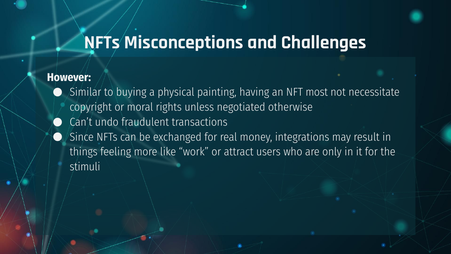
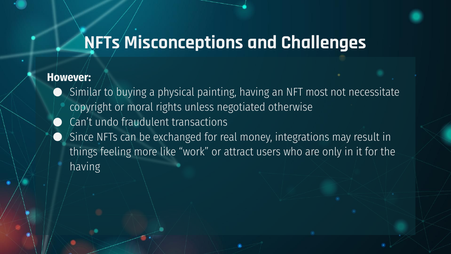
stimuli at (85, 167): stimuli -> having
